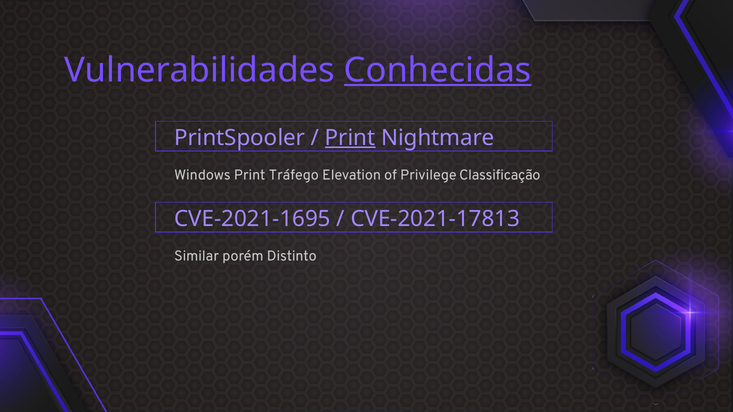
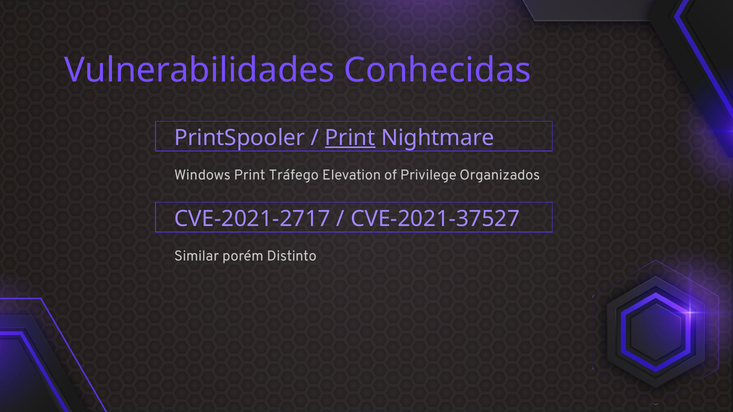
Conhecidas underline: present -> none
Classificação: Classificação -> Organizados
CVE-2021-1695: CVE-2021-1695 -> CVE-2021-2717
CVE-2021-17813: CVE-2021-17813 -> CVE-2021-37527
